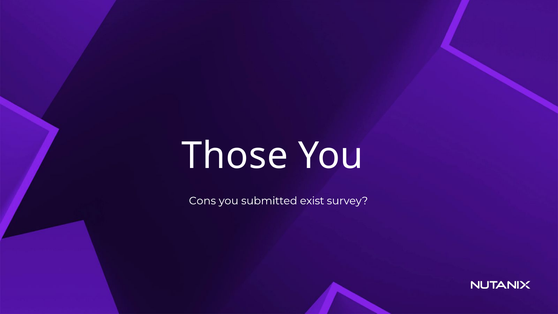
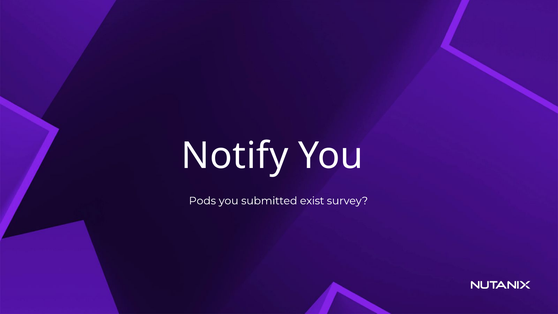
Those: Those -> Notify
Cons: Cons -> Pods
